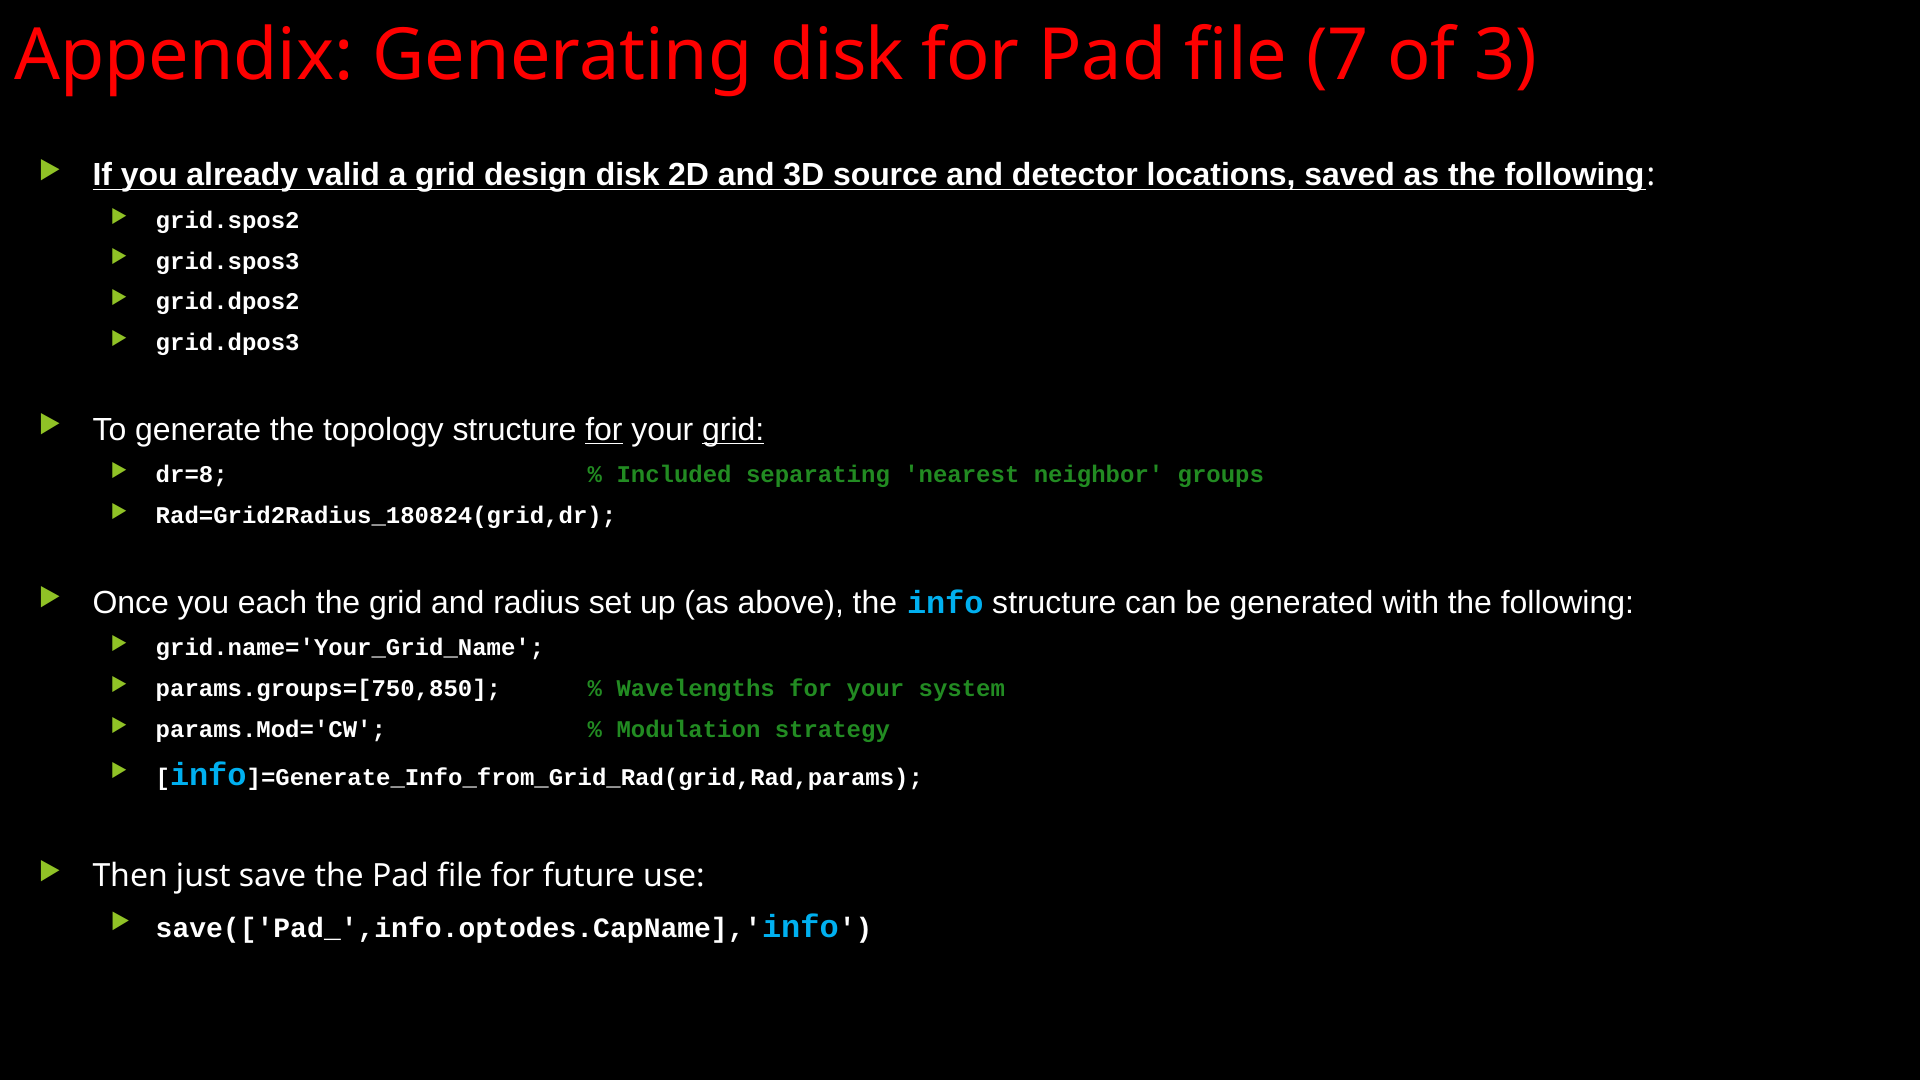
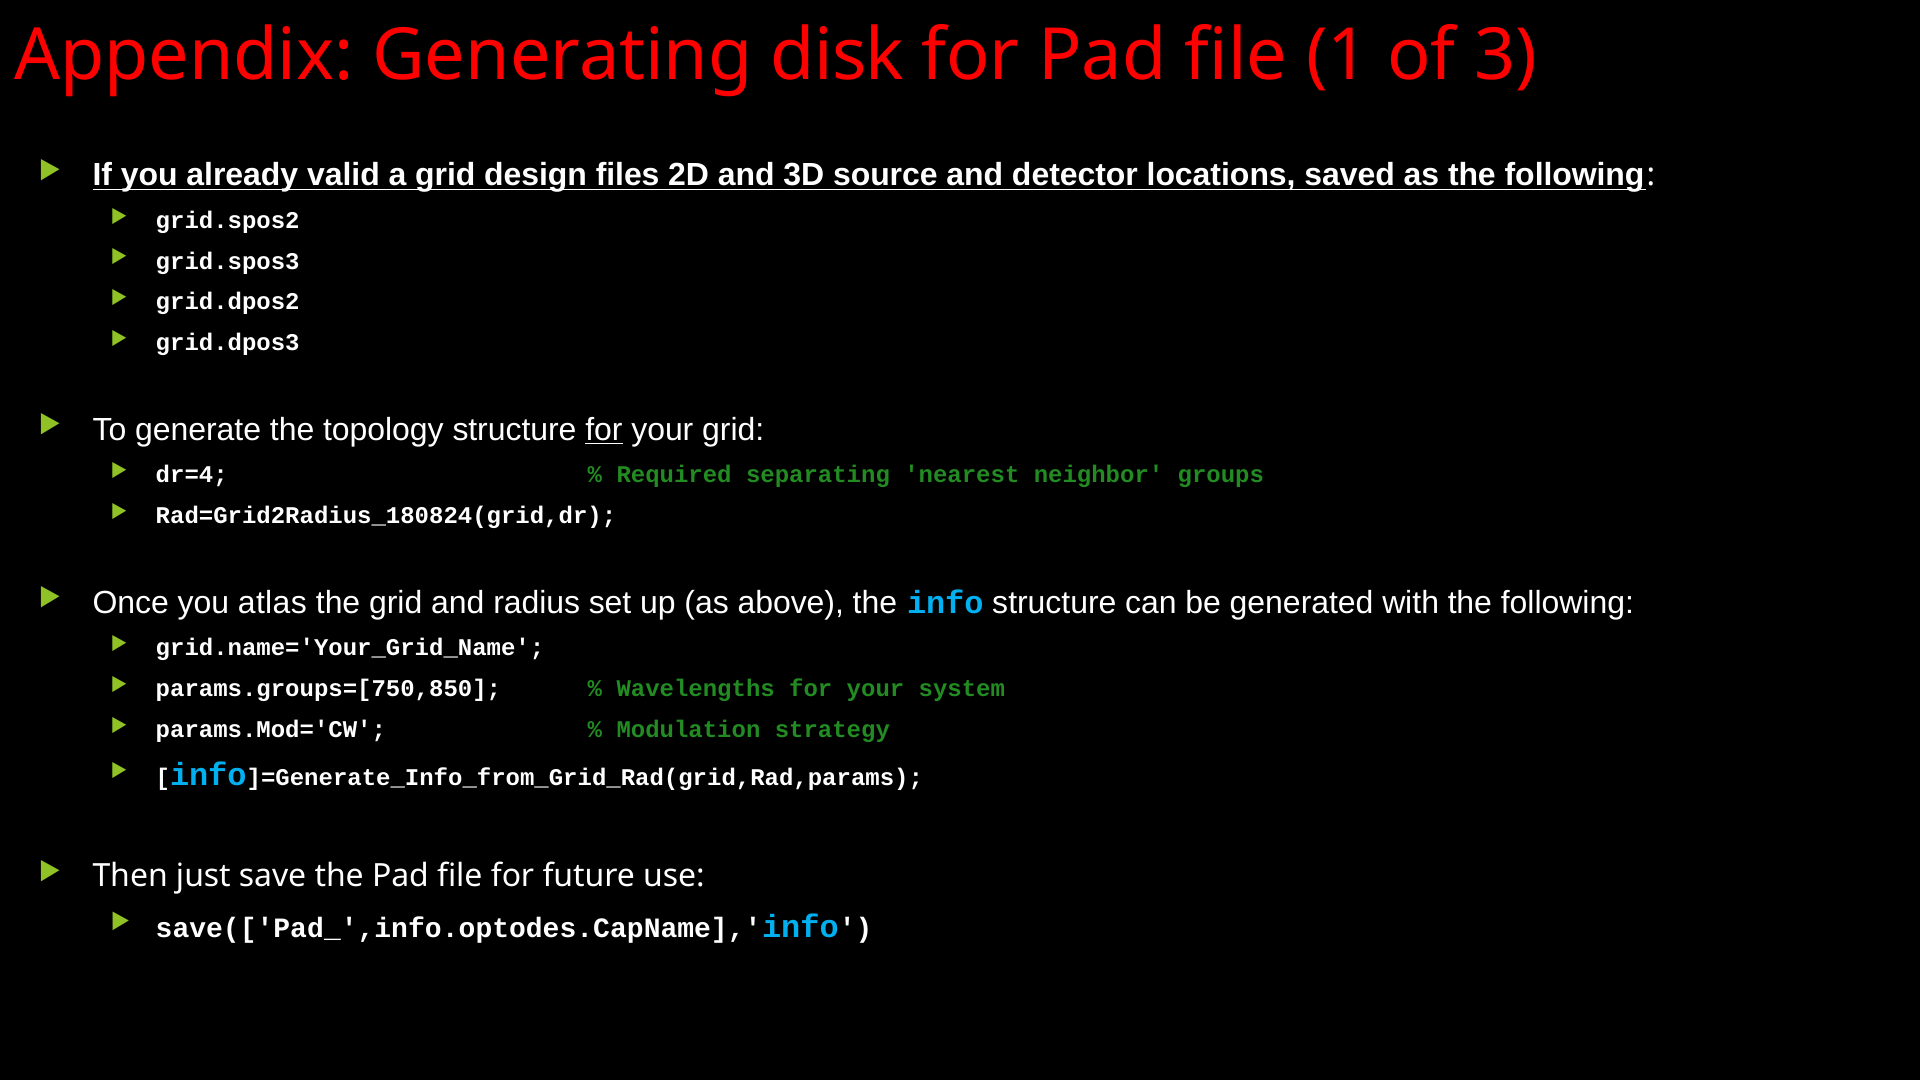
7: 7 -> 1
design disk: disk -> files
grid at (733, 430) underline: present -> none
dr=8: dr=8 -> dr=4
Included: Included -> Required
each: each -> atlas
